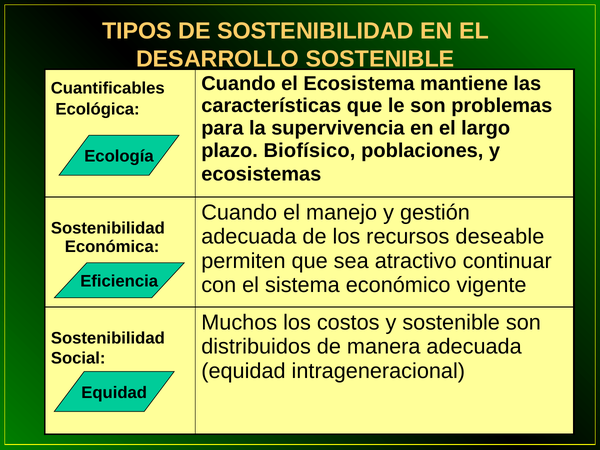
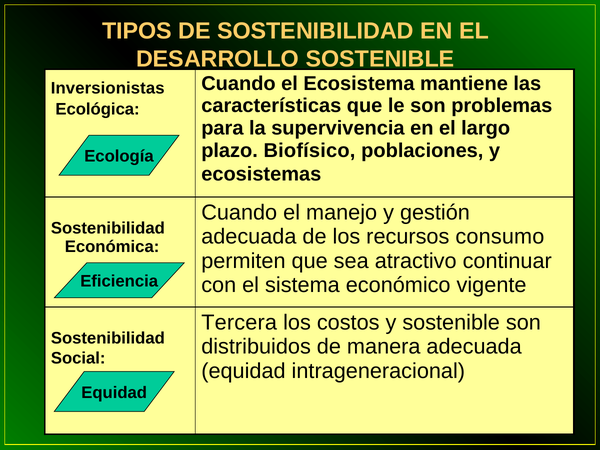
Cuantificables: Cuantificables -> Inversionistas
deseable: deseable -> consumo
Muchos: Muchos -> Tercera
